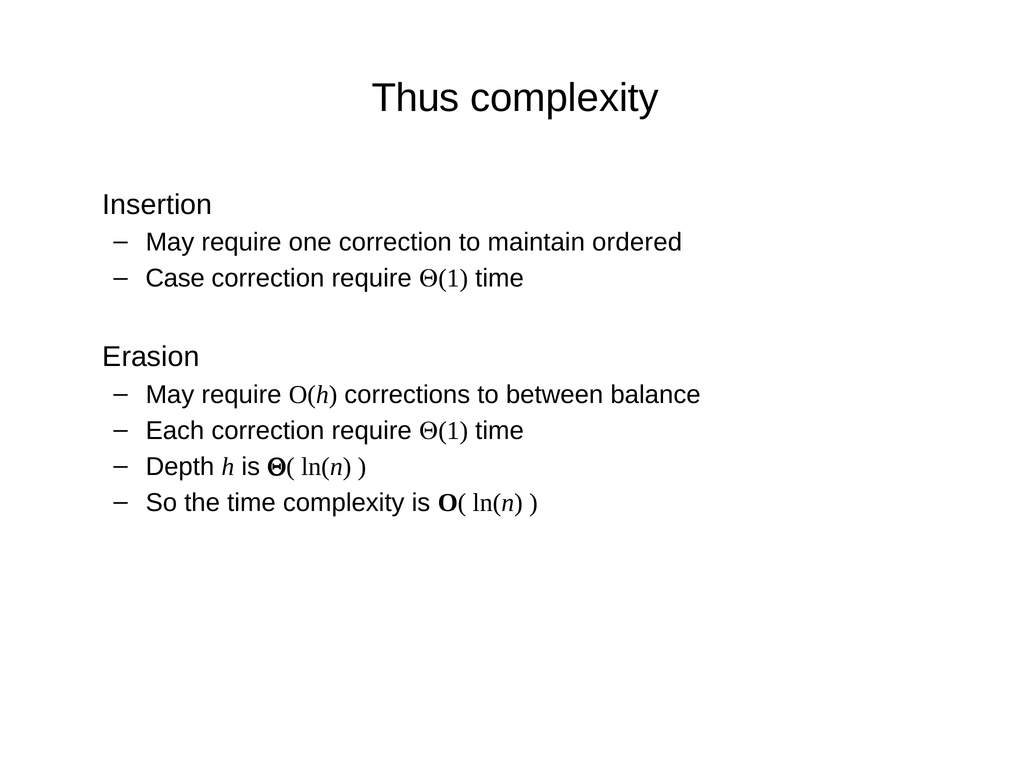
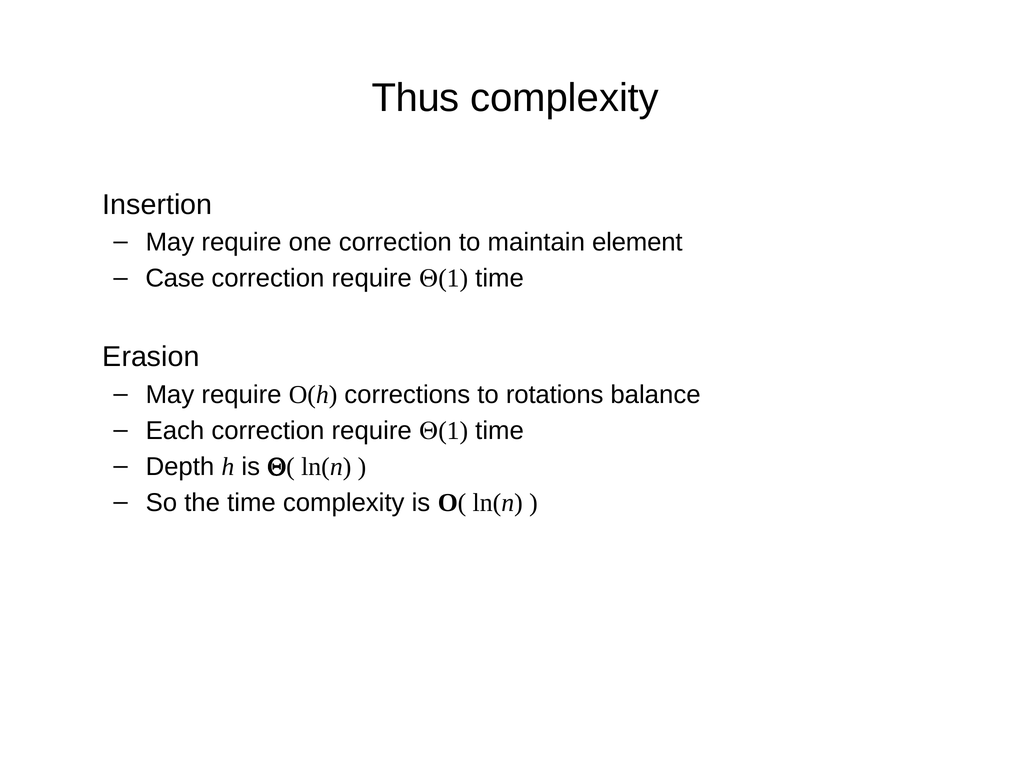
ordered: ordered -> element
between: between -> rotations
